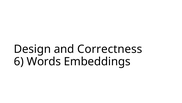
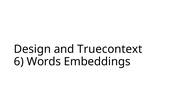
Correctness: Correctness -> Truecontext
